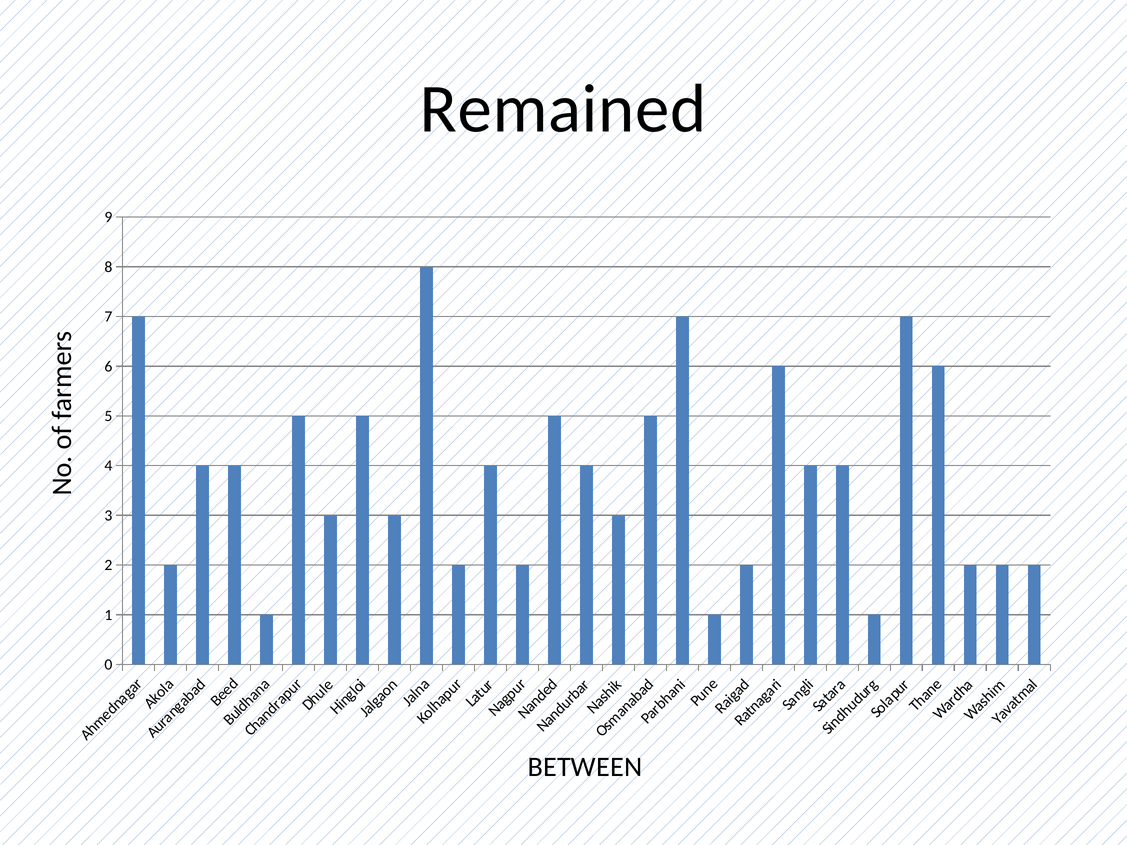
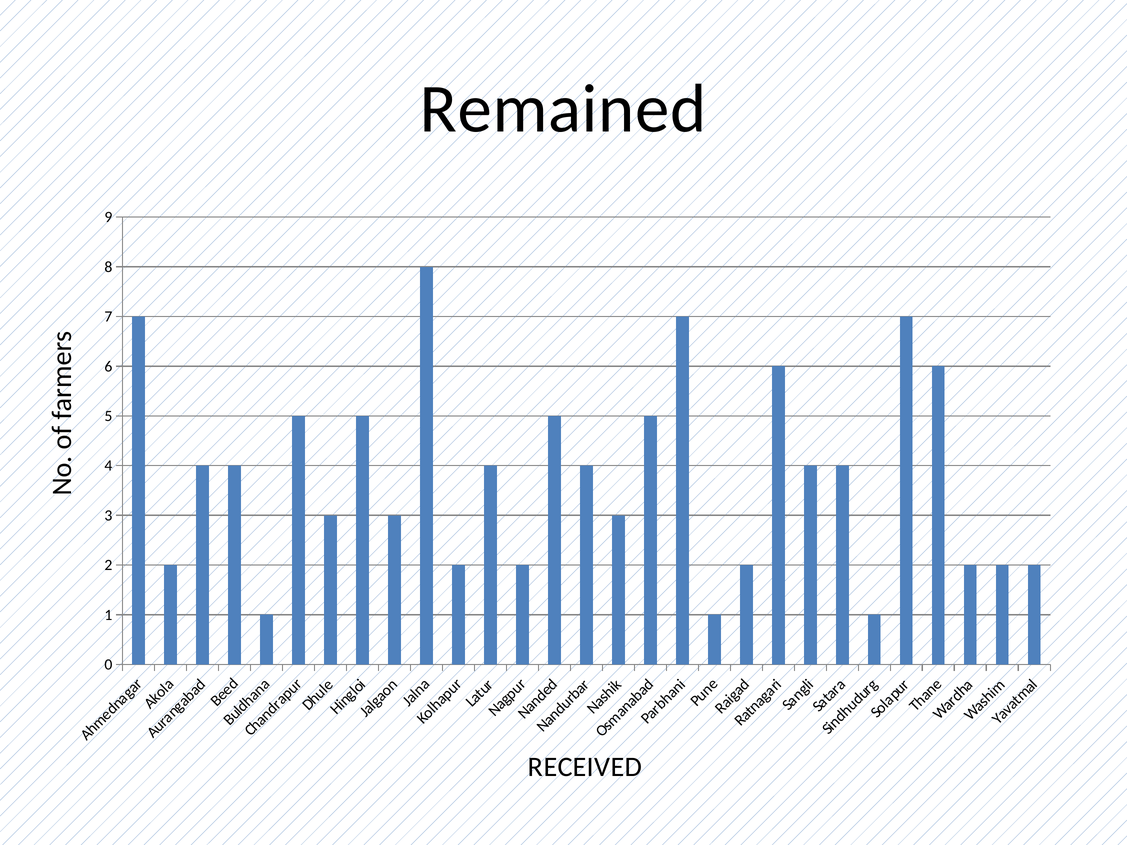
BETWEEN: BETWEEN -> RECEIVED
